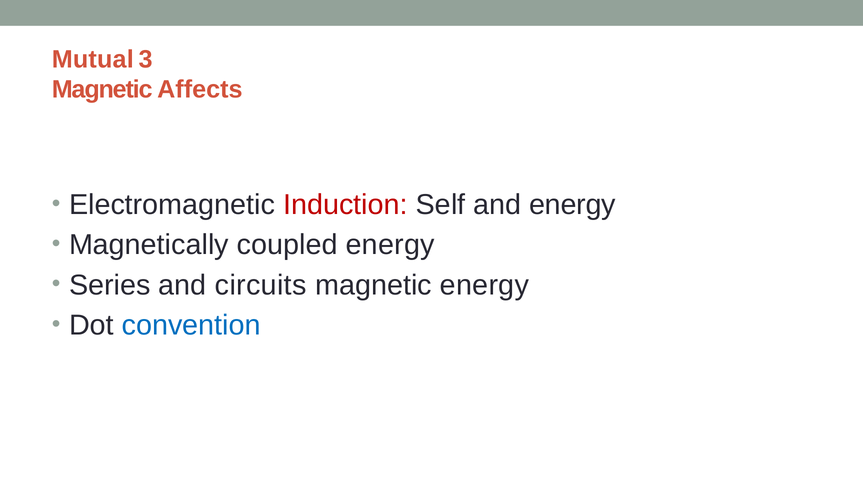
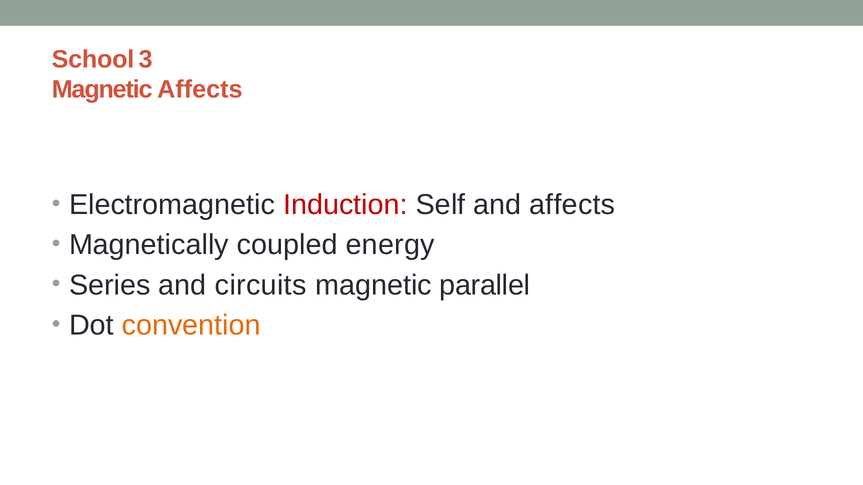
Mutual: Mutual -> School
and energy: energy -> affects
magnetic energy: energy -> parallel
convention colour: blue -> orange
